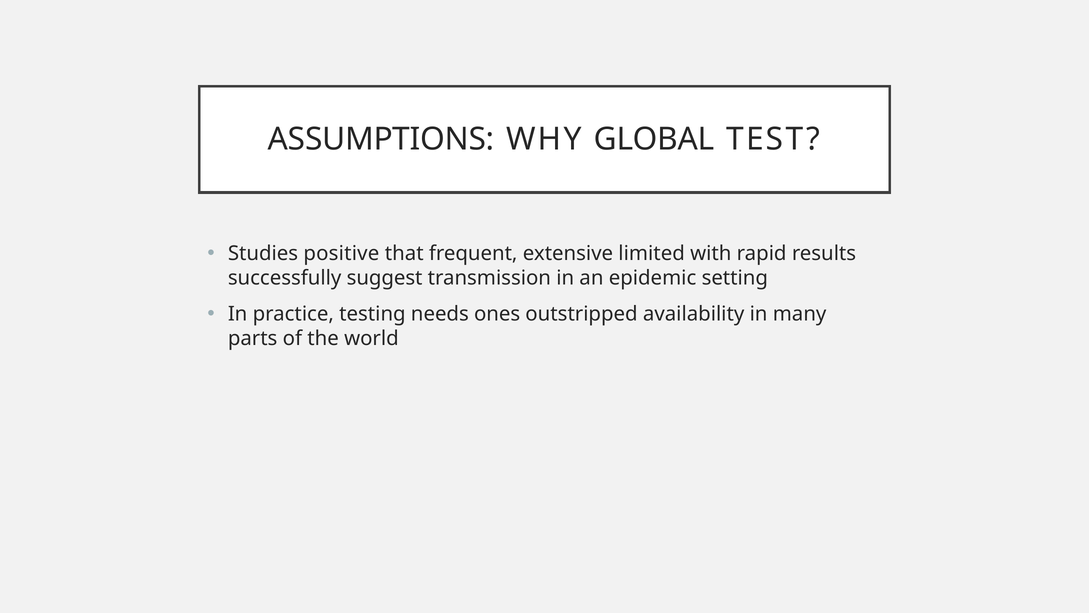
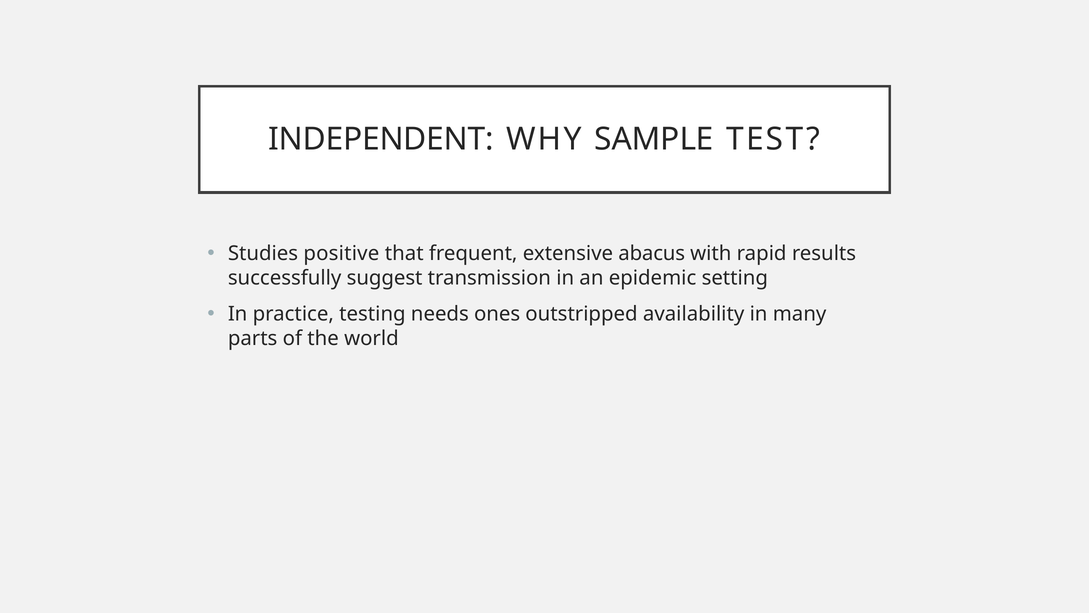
ASSUMPTIONS: ASSUMPTIONS -> INDEPENDENT
GLOBAL: GLOBAL -> SAMPLE
limited: limited -> abacus
